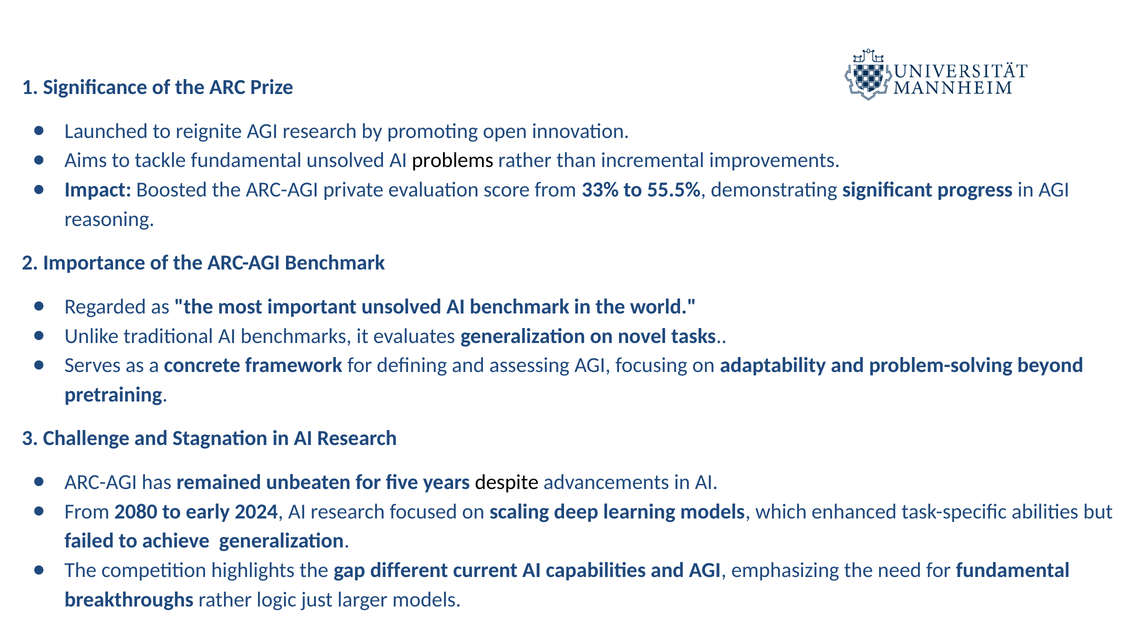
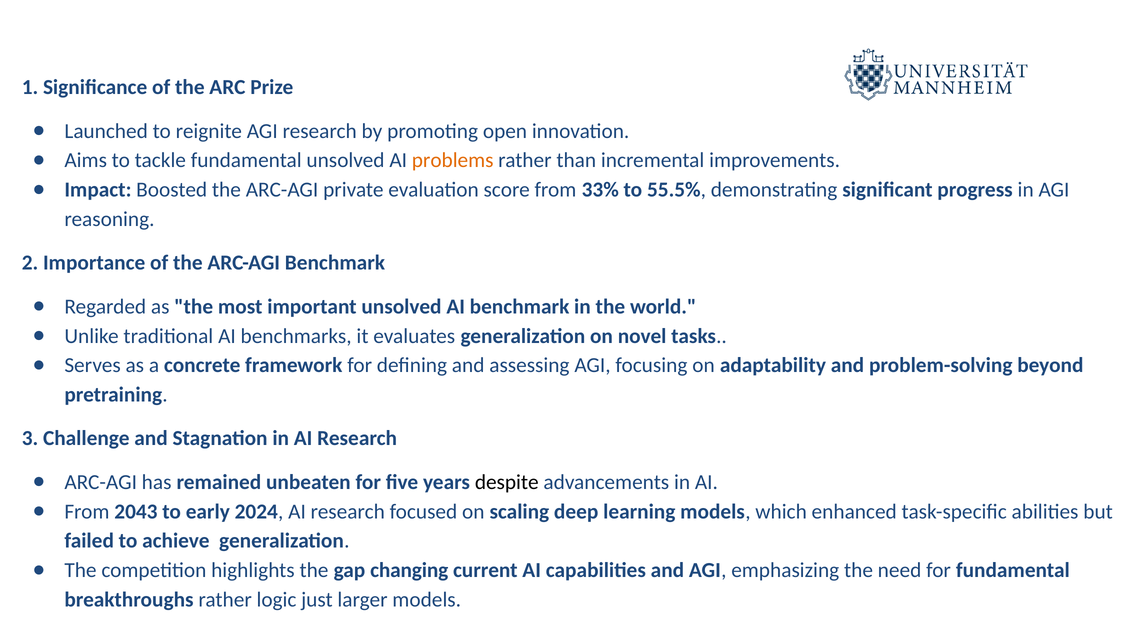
problems colour: black -> orange
2080: 2080 -> 2043
different: different -> changing
